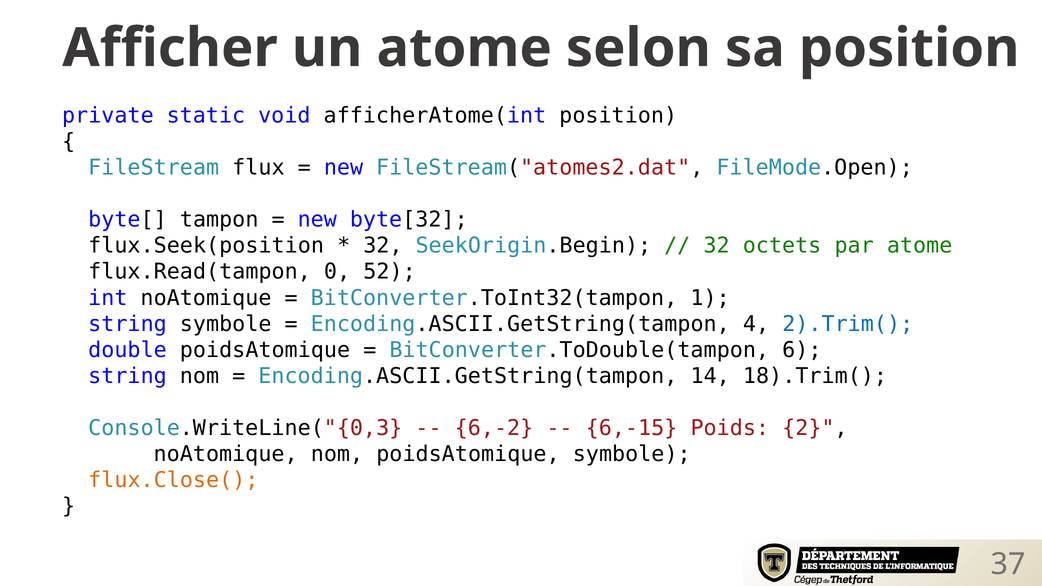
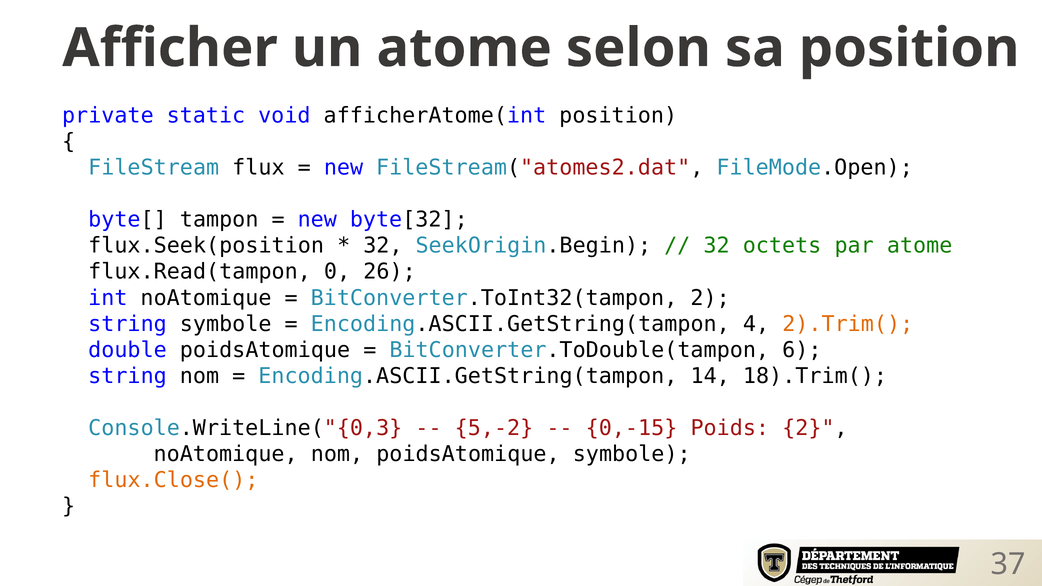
52: 52 -> 26
BitConverter.ToInt32(tampon 1: 1 -> 2
2).Trim( colour: blue -> orange
6,-2: 6,-2 -> 5,-2
6,-15: 6,-15 -> 0,-15
